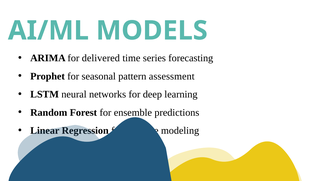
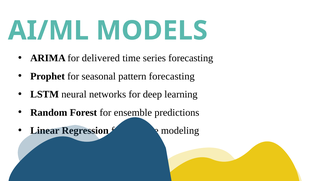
pattern assessment: assessment -> forecasting
